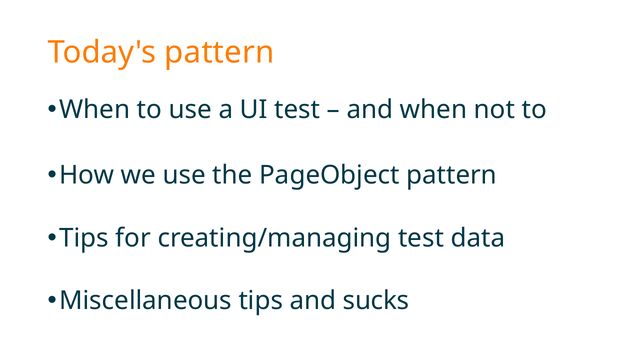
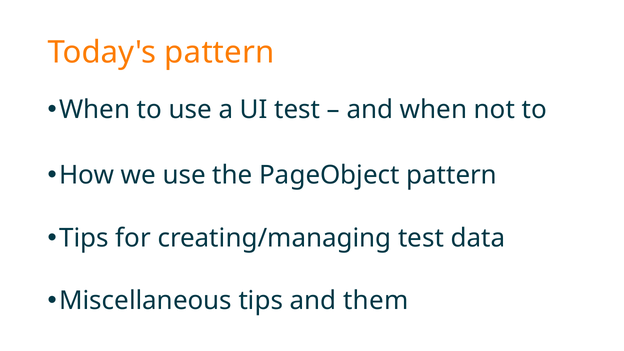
sucks: sucks -> them
